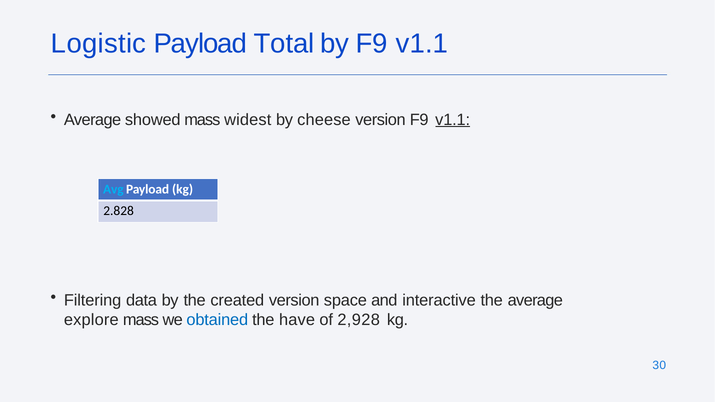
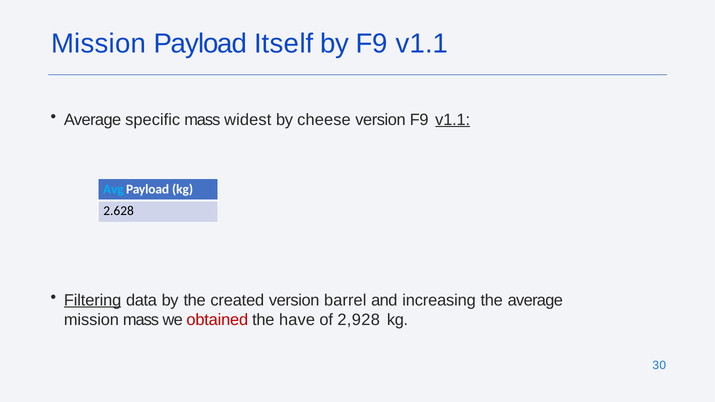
Logistic at (99, 44): Logistic -> Mission
Total: Total -> Itself
showed: showed -> specific
2.828: 2.828 -> 2.628
Filtering underline: none -> present
space: space -> barrel
interactive: interactive -> increasing
explore at (91, 320): explore -> mission
obtained colour: blue -> red
